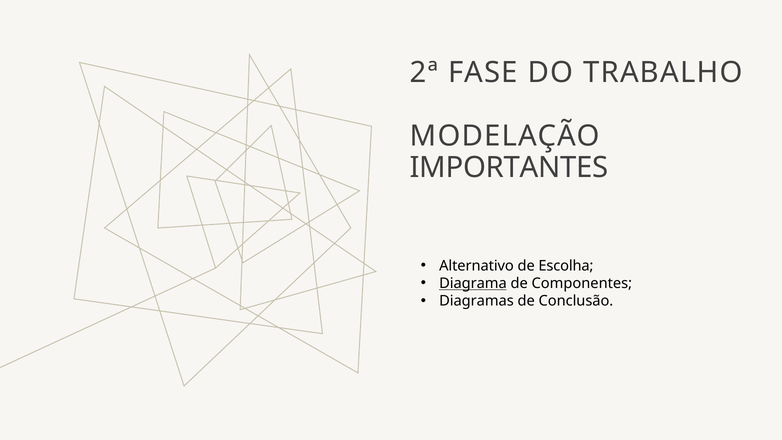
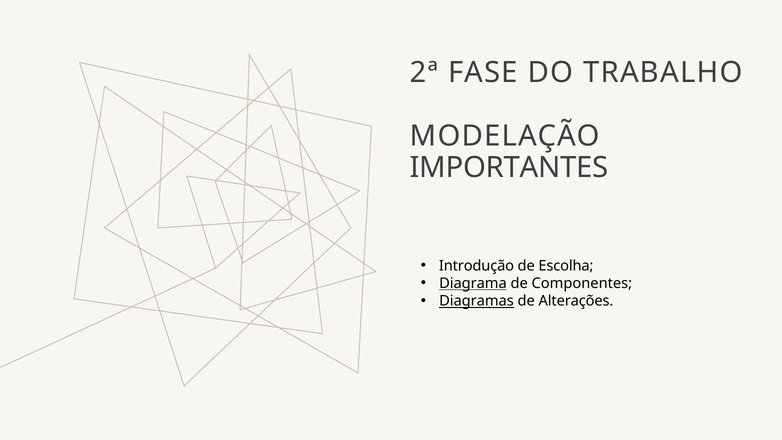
Alternativo: Alternativo -> Introdução
Diagramas underline: none -> present
Conclusão: Conclusão -> Alterações
